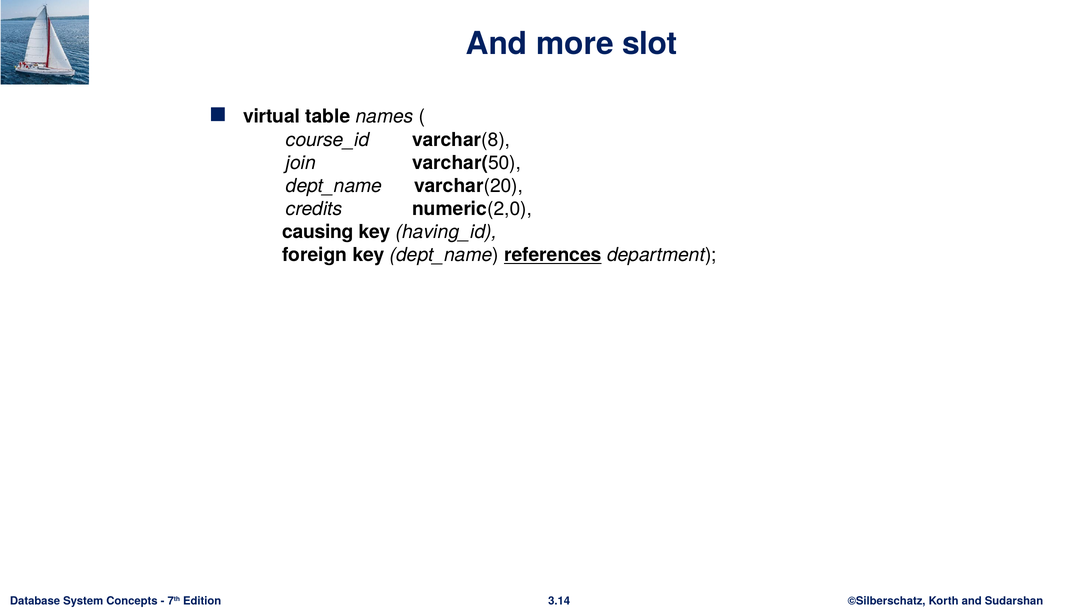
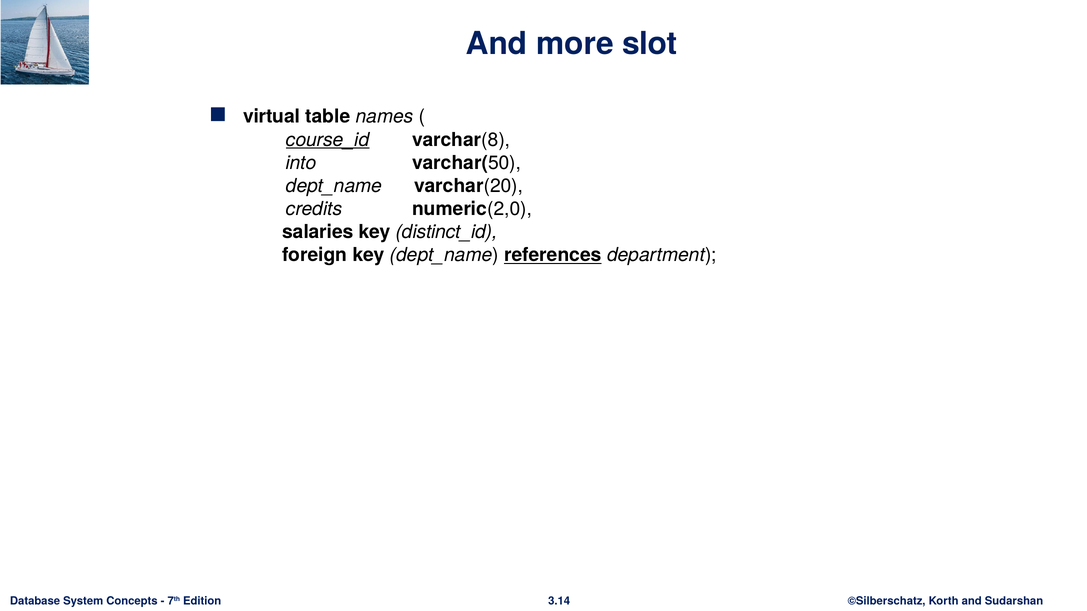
course_id underline: none -> present
join: join -> into
causing: causing -> salaries
having_id: having_id -> distinct_id
